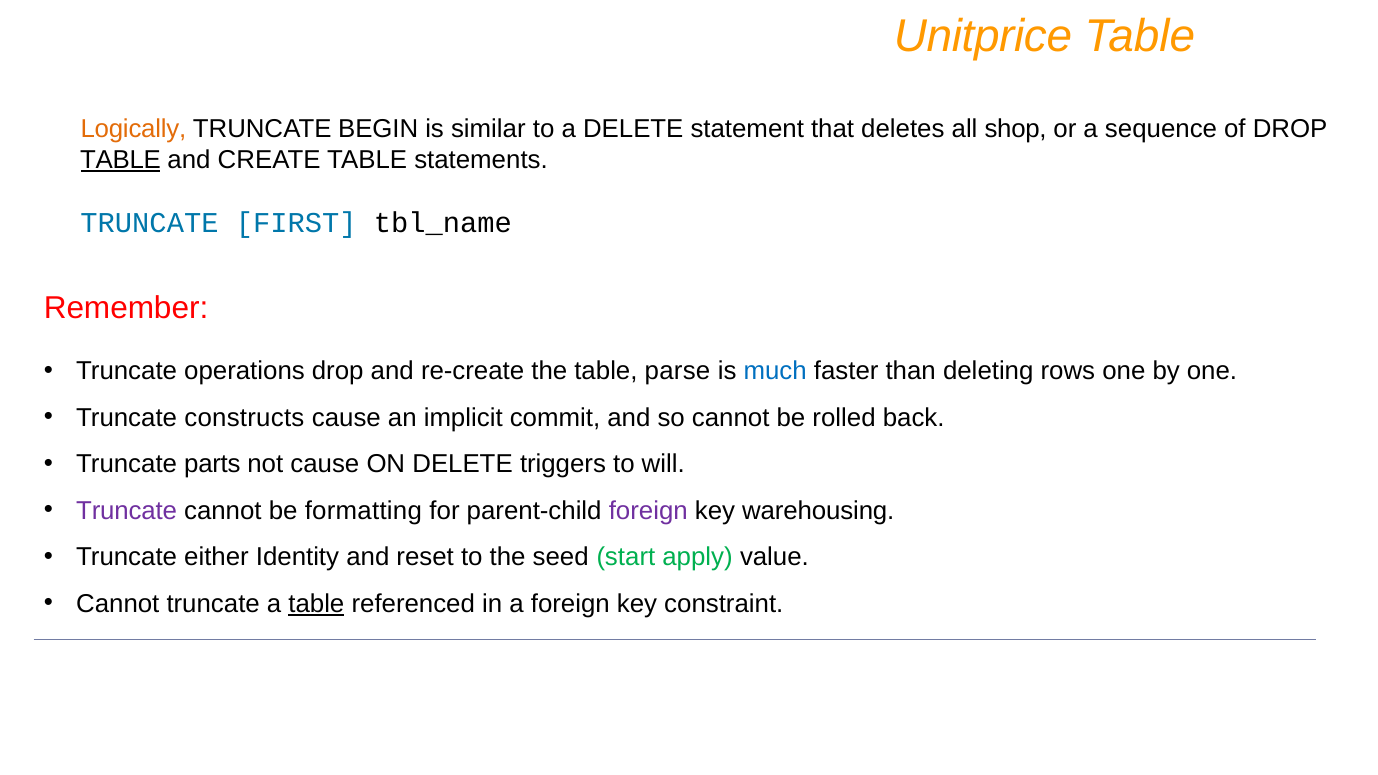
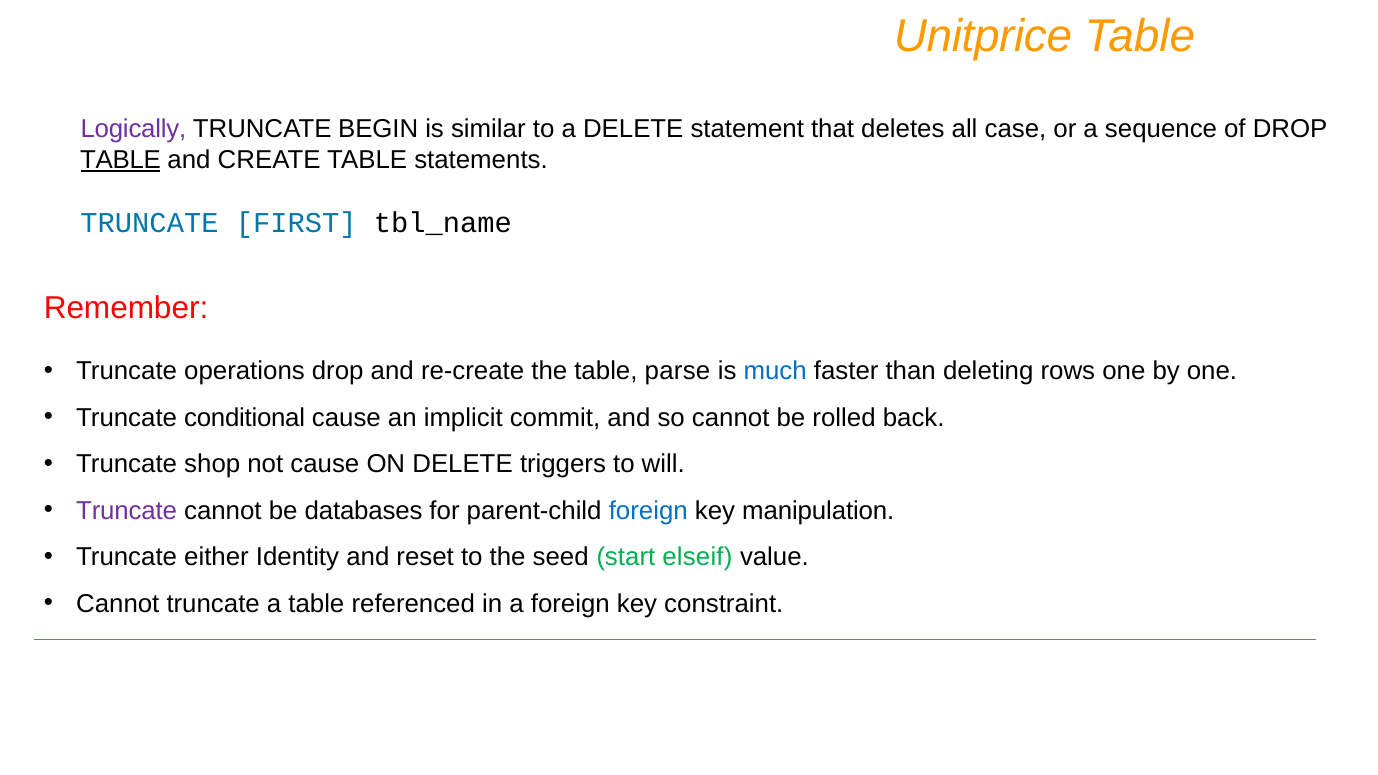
Logically colour: orange -> purple
shop: shop -> case
constructs: constructs -> conditional
parts: parts -> shop
formatting: formatting -> databases
foreign at (648, 511) colour: purple -> blue
warehousing: warehousing -> manipulation
apply: apply -> elseif
table at (316, 604) underline: present -> none
